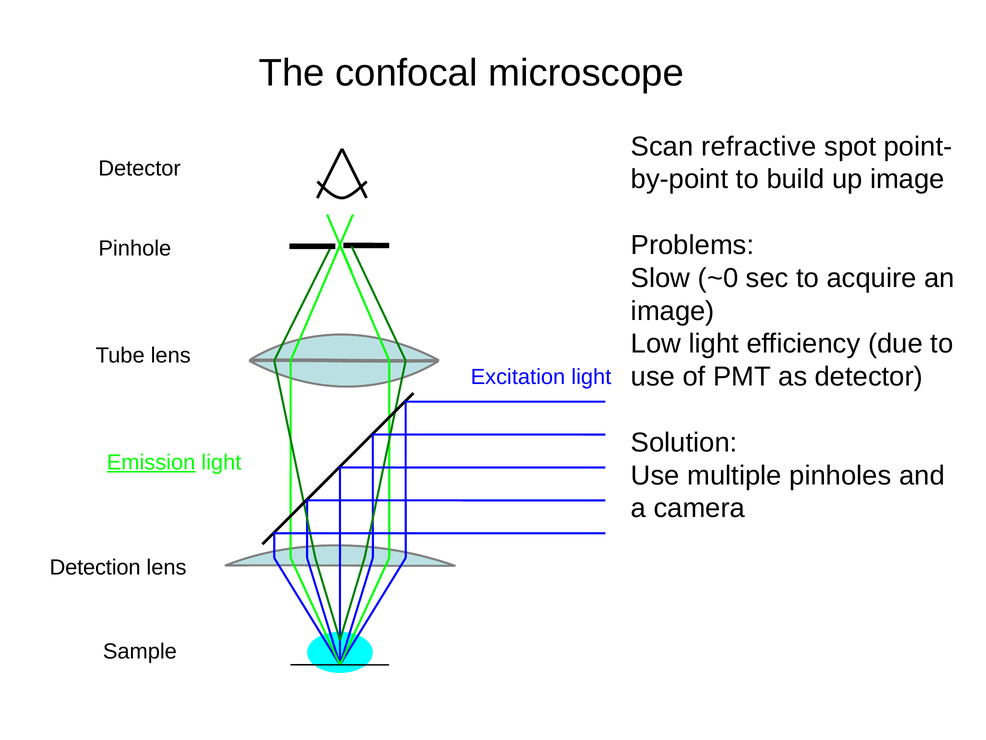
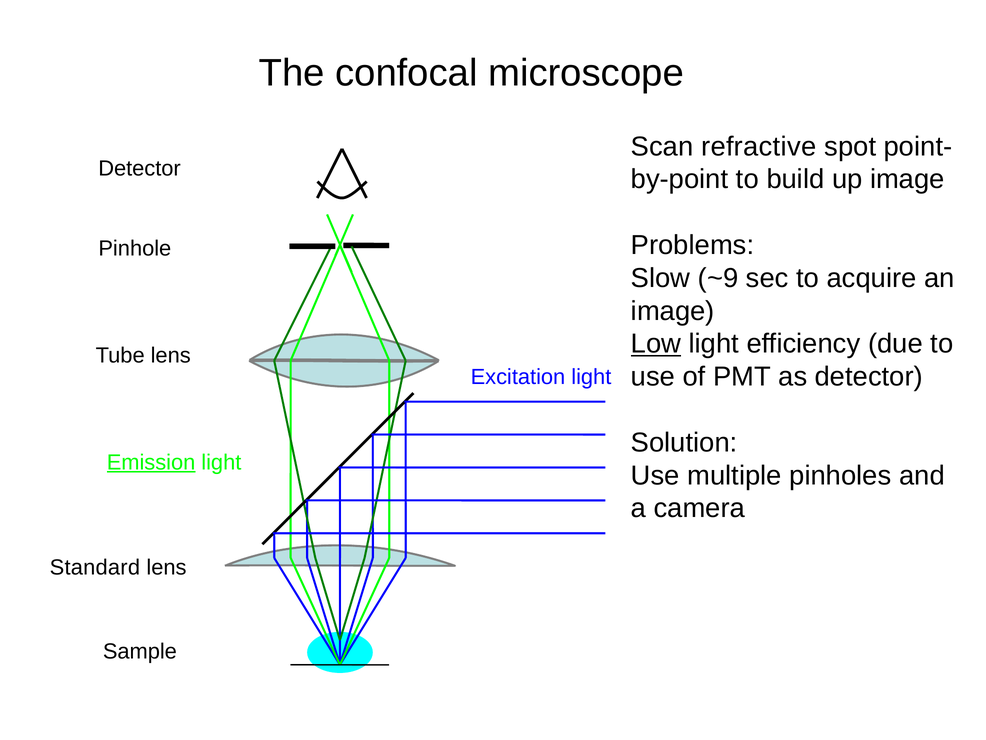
~0: ~0 -> ~9
Low underline: none -> present
Detection: Detection -> Standard
